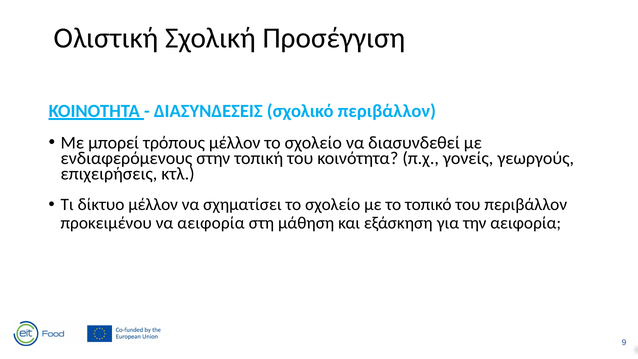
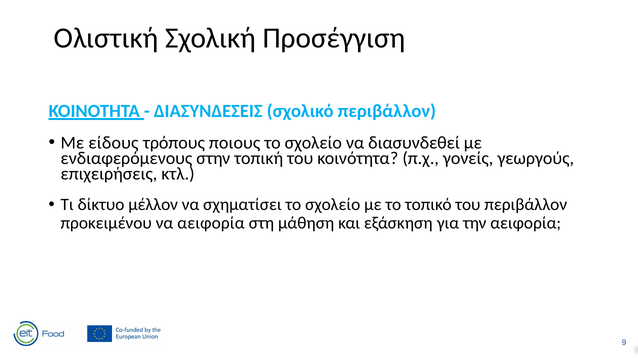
μπορεί: μπορεί -> είδους
τρόπους μέλλον: μέλλον -> ποιους
